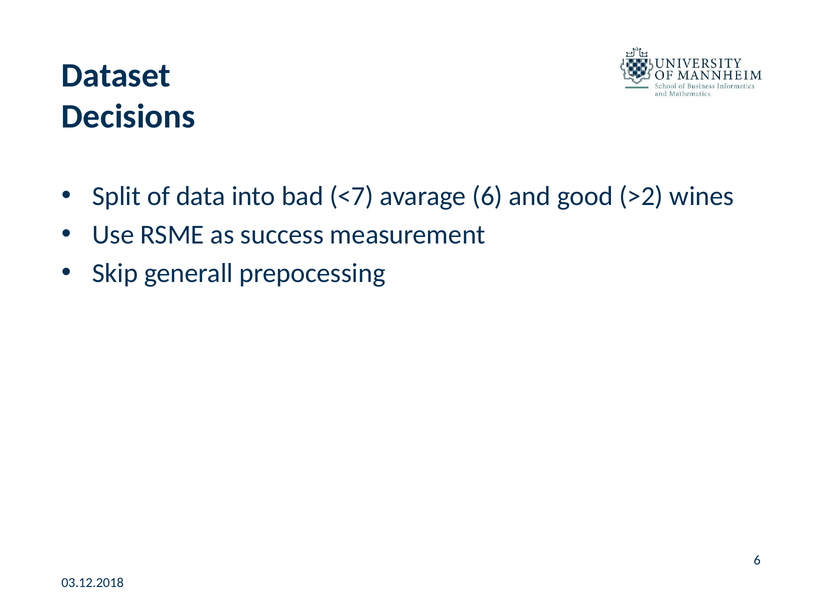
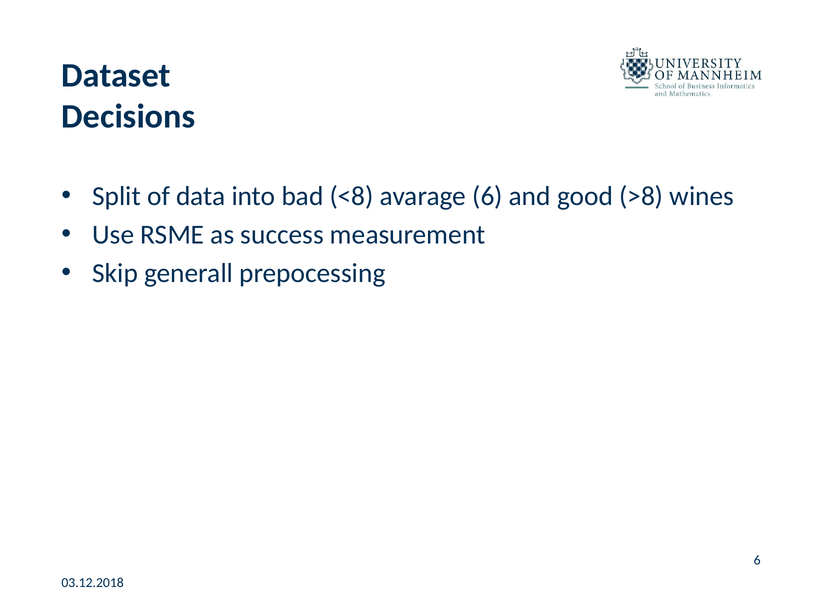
<7: <7 -> <8
>2: >2 -> >8
